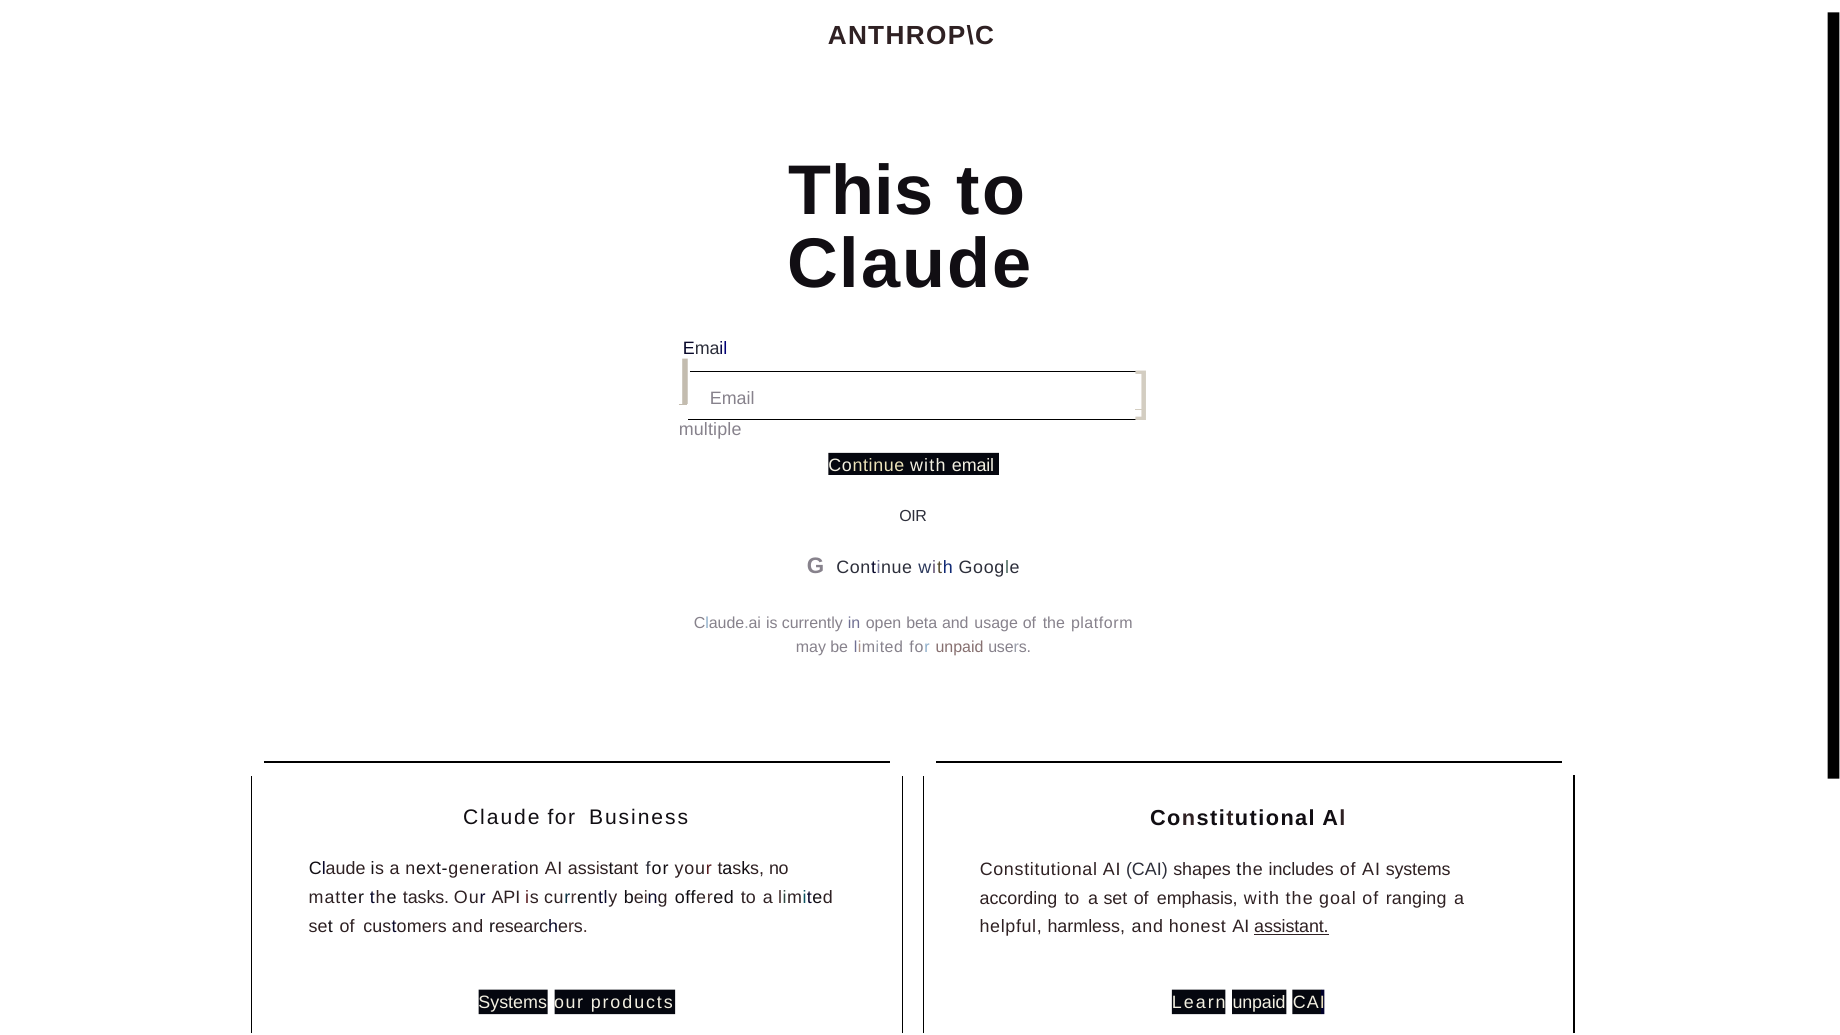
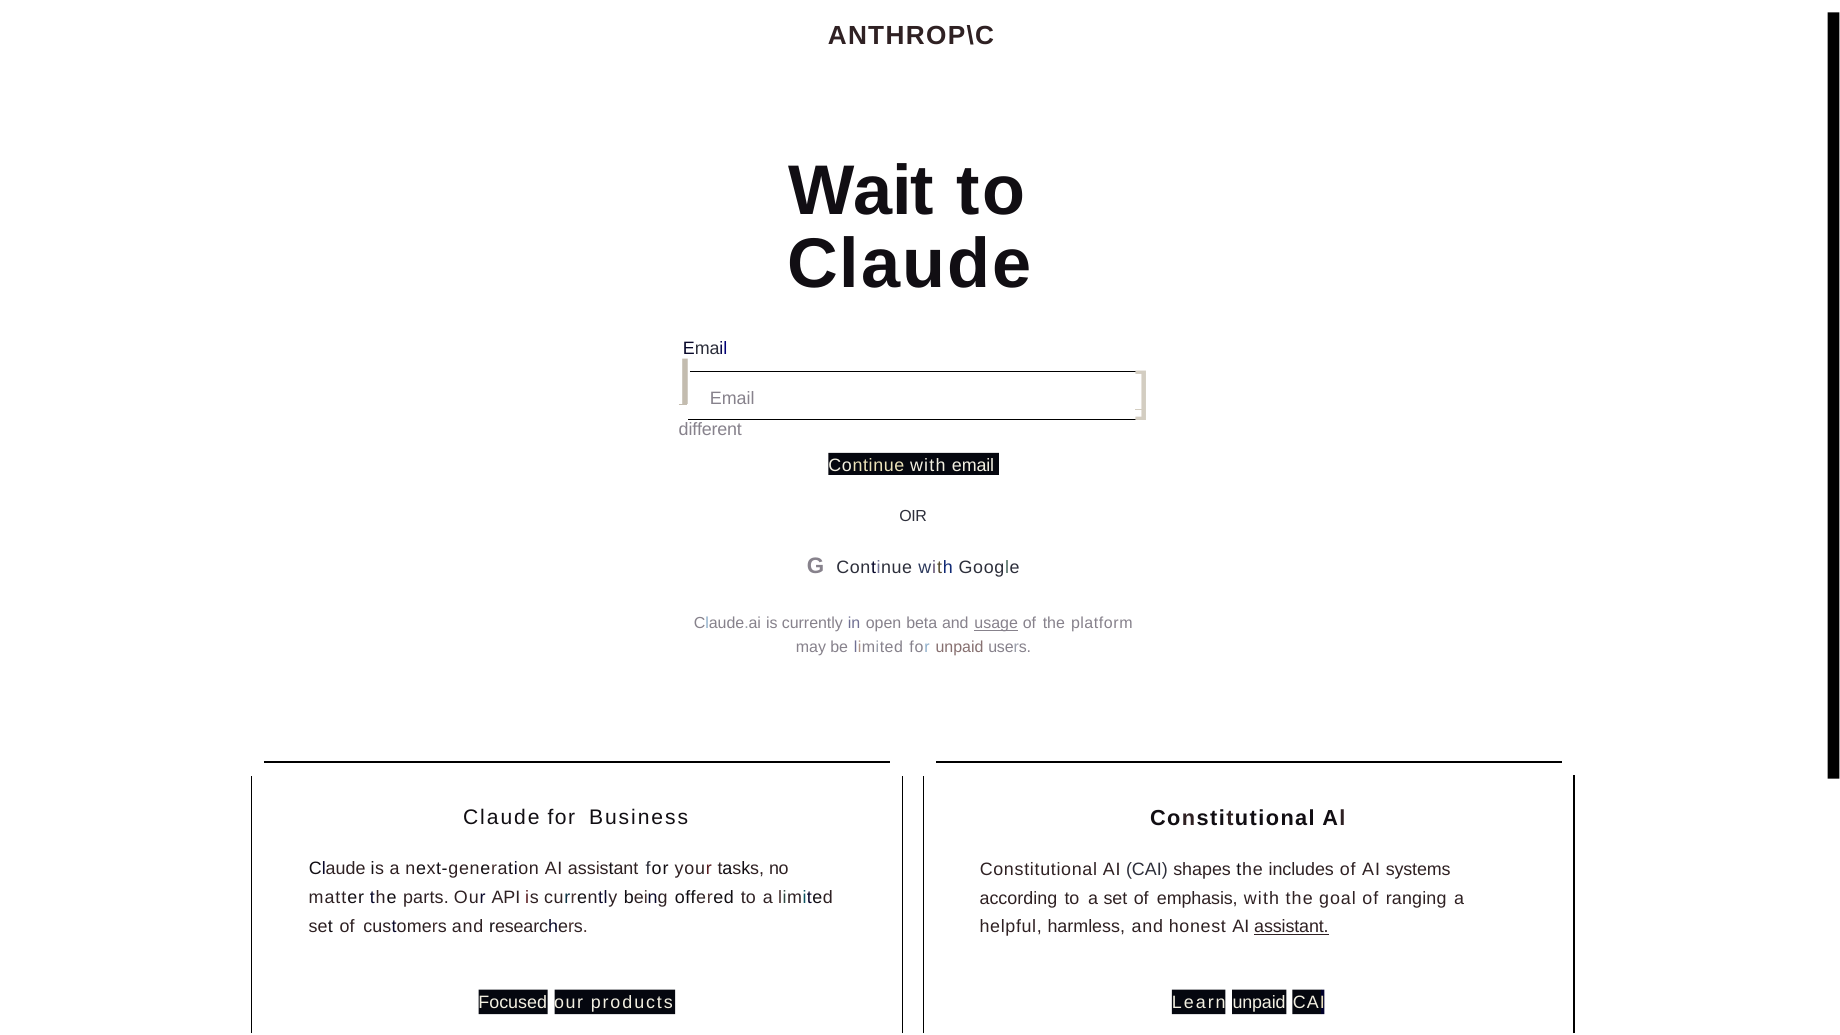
This: This -> Wait
multiple: multiple -> different
usage underline: none -> present
the tasks: tasks -> parts
Systems at (513, 1002): Systems -> Focused
